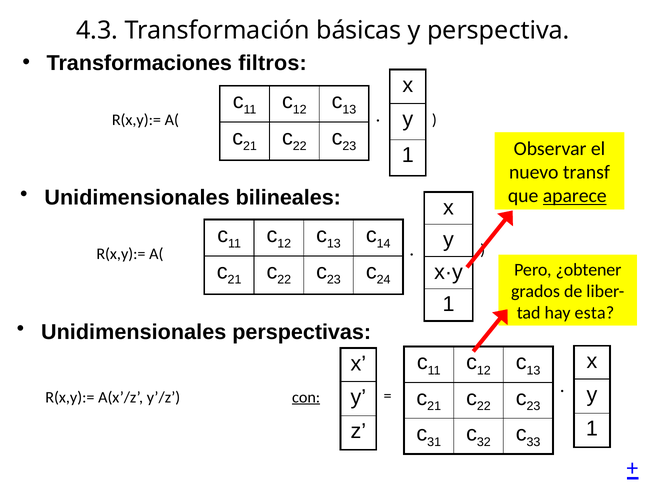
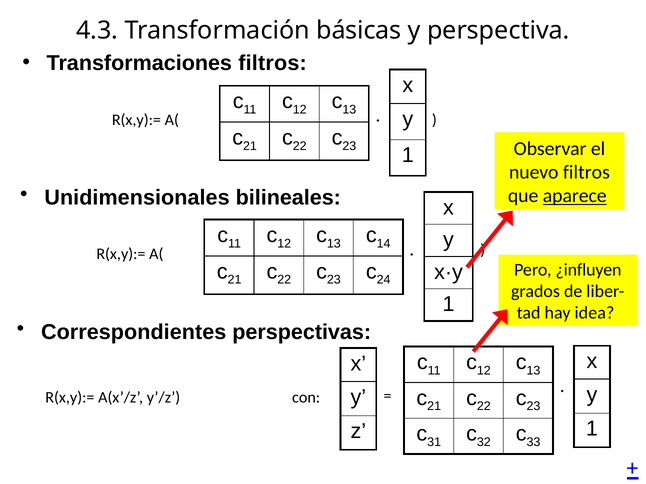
nuevo transf: transf -> filtros
¿obtener: ¿obtener -> ¿influyen
esta: esta -> idea
Unidimensionales at (134, 333): Unidimensionales -> Correspondientes
con underline: present -> none
